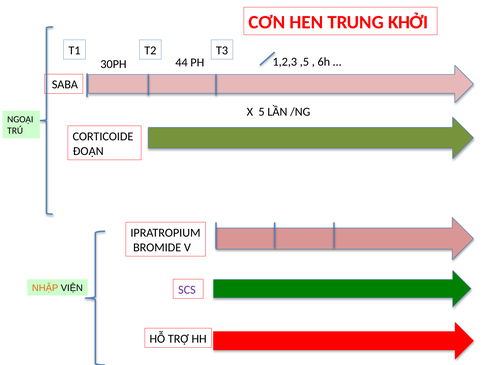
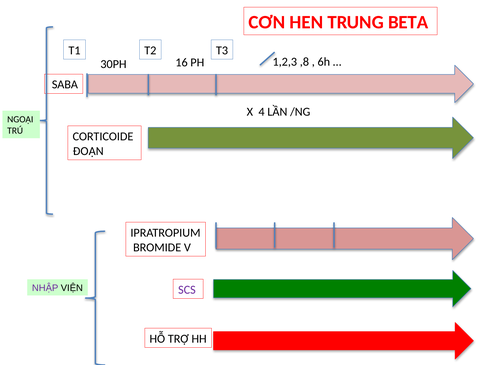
KHỞI: KHỞI -> BETA
44: 44 -> 16
,5: ,5 -> ,8
5: 5 -> 4
NHẬP colour: orange -> purple
